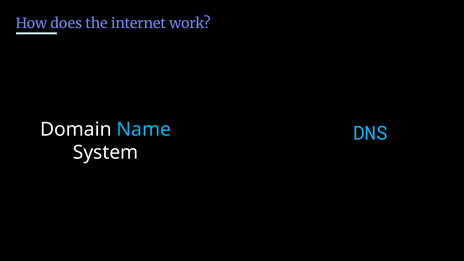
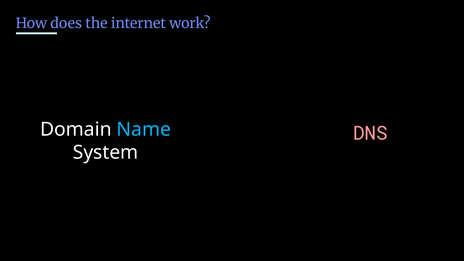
DNS colour: light blue -> pink
